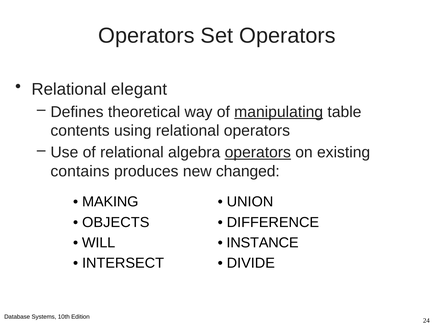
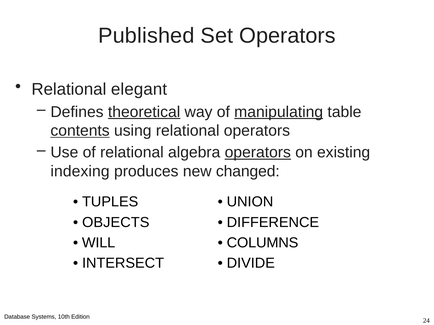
Operators at (146, 36): Operators -> Published
theoretical underline: none -> present
contents underline: none -> present
contains: contains -> indexing
MAKING: MAKING -> TUPLES
INSTANCE: INSTANCE -> COLUMNS
